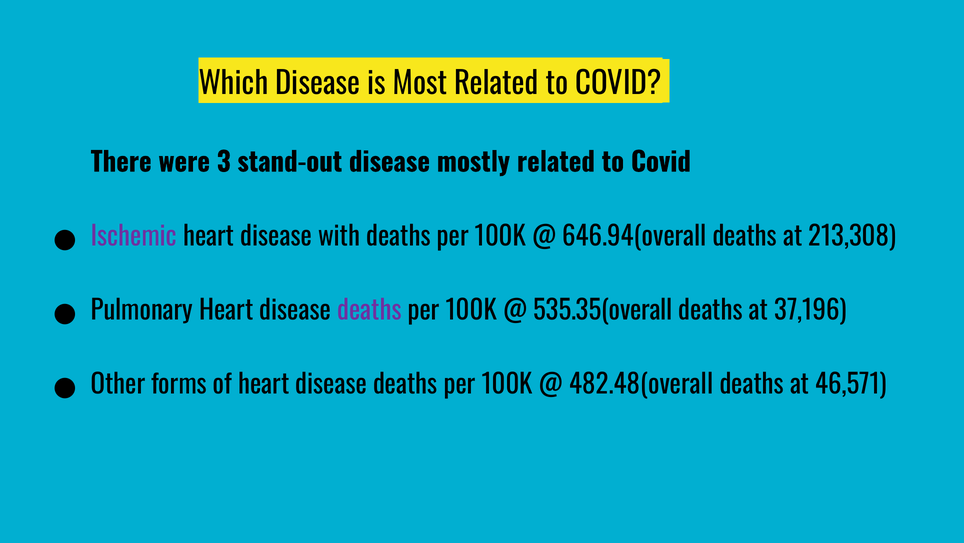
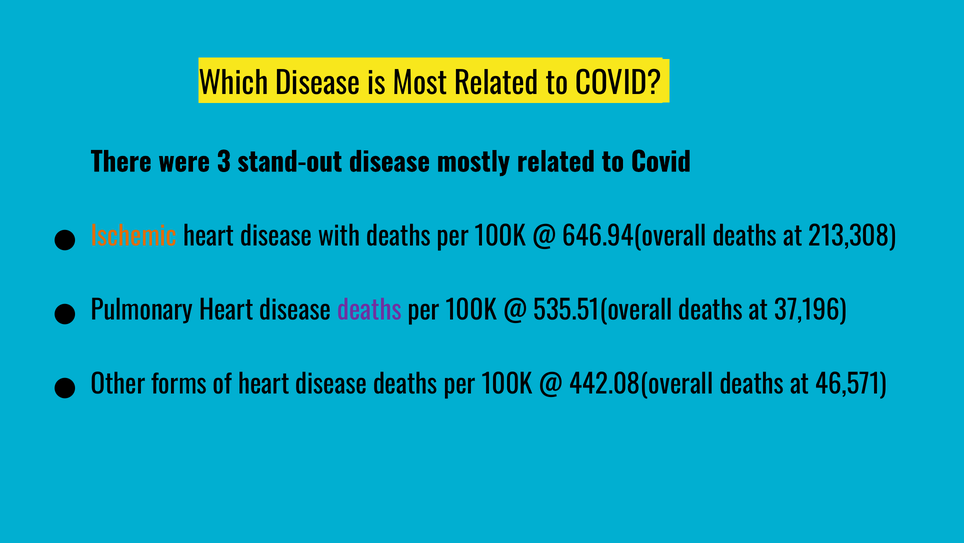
Ischemic colour: purple -> orange
535.35(overall: 535.35(overall -> 535.51(overall
482.48(overall: 482.48(overall -> 442.08(overall
